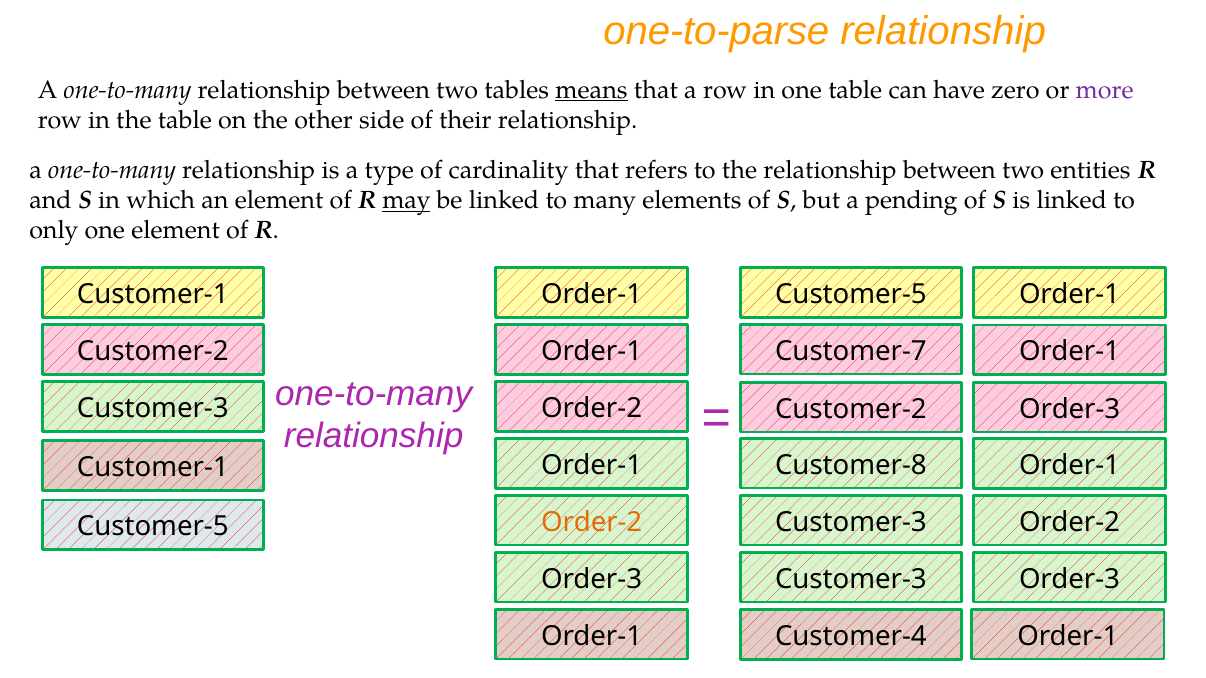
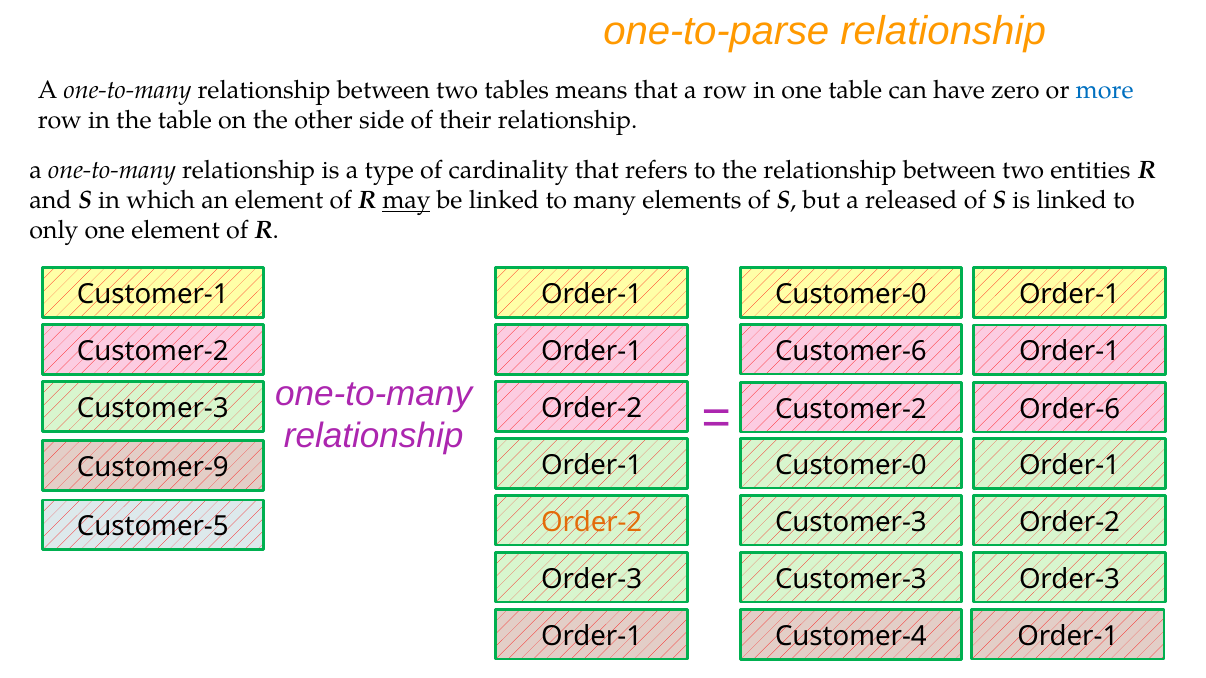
means underline: present -> none
more colour: purple -> blue
pending: pending -> released
Customer-5 at (851, 294): Customer-5 -> Customer-0
Customer-7: Customer-7 -> Customer-6
Order-3 at (1070, 409): Order-3 -> Order-6
Customer-8 at (851, 465): Customer-8 -> Customer-0
Customer-1 at (153, 468): Customer-1 -> Customer-9
